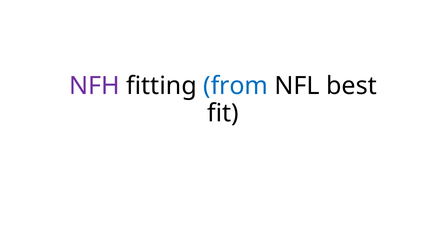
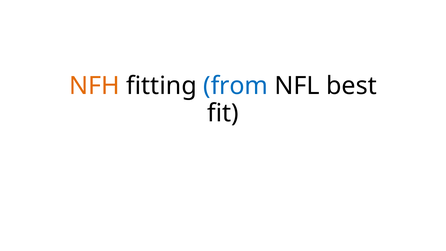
NFH colour: purple -> orange
